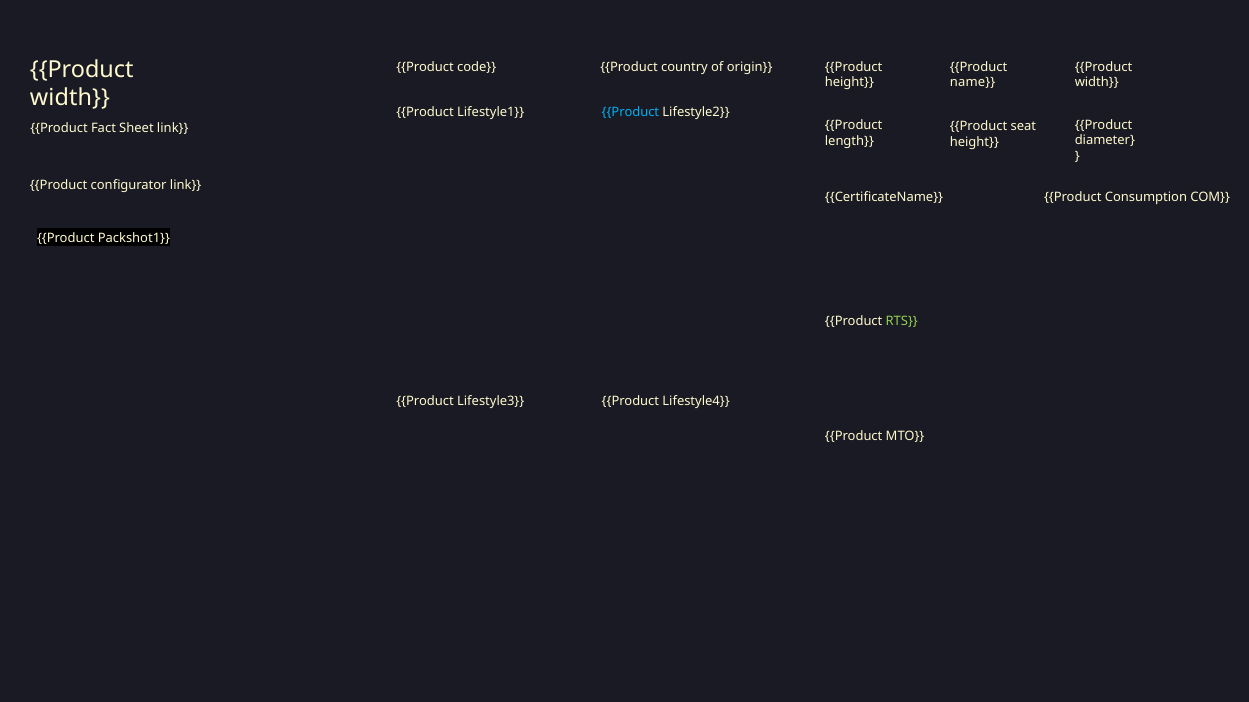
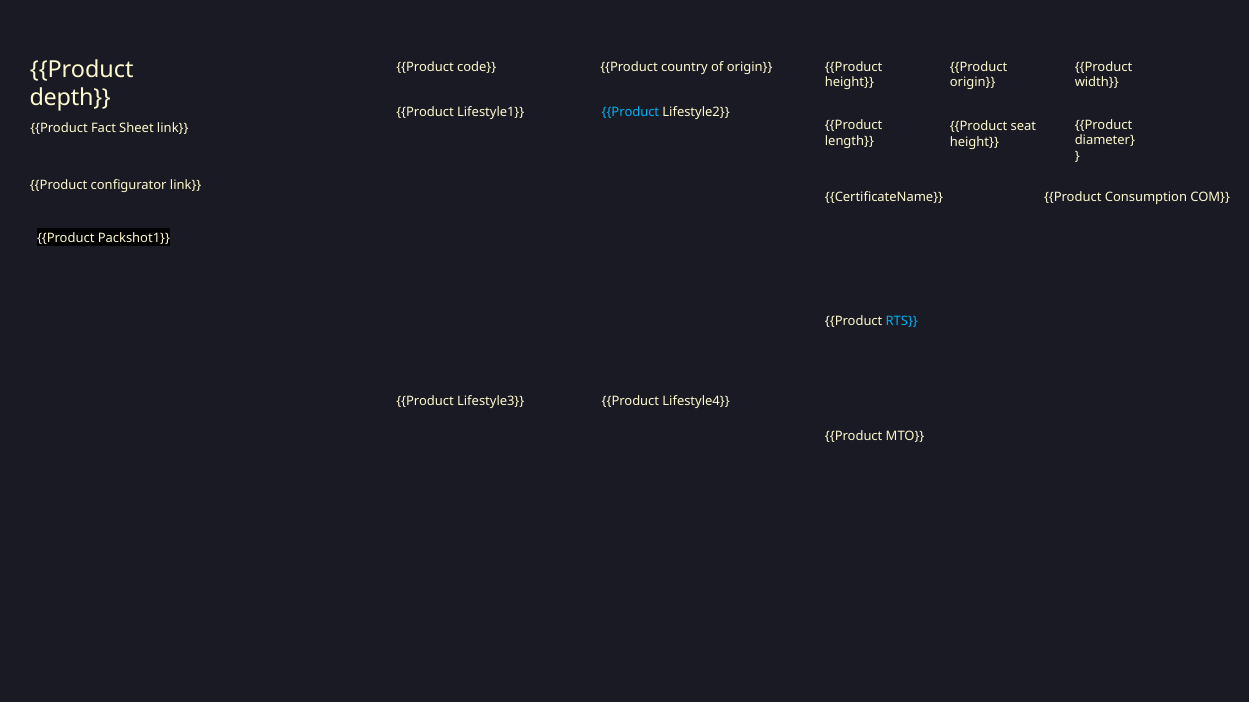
name at (973, 83): name -> origin
width at (70, 98): width -> depth
RTS colour: light green -> light blue
